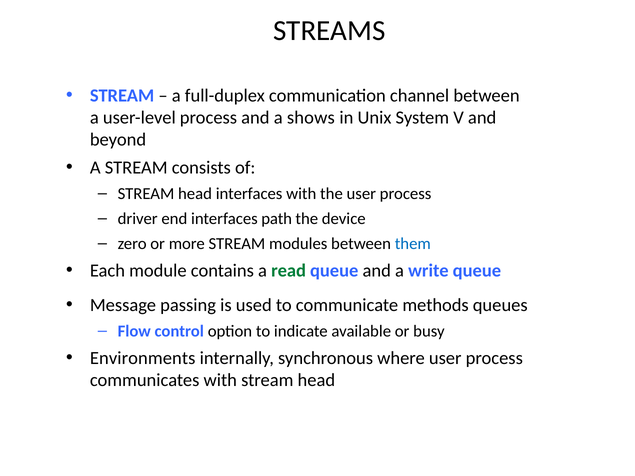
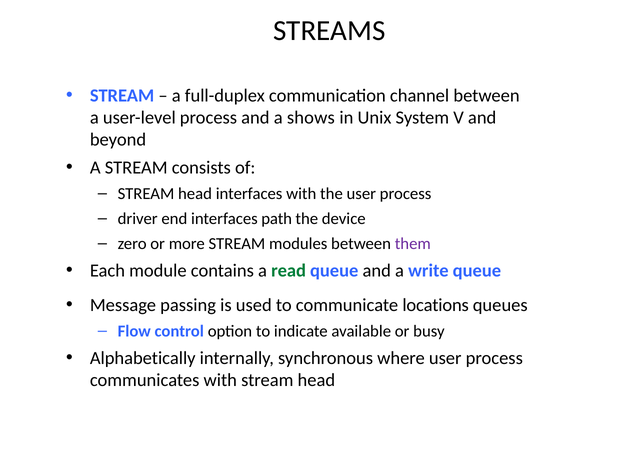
them colour: blue -> purple
methods: methods -> locations
Environments: Environments -> Alphabetically
